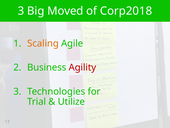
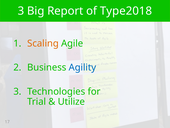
Moved: Moved -> Report
Corp2018: Corp2018 -> Type2018
Agility colour: red -> blue
